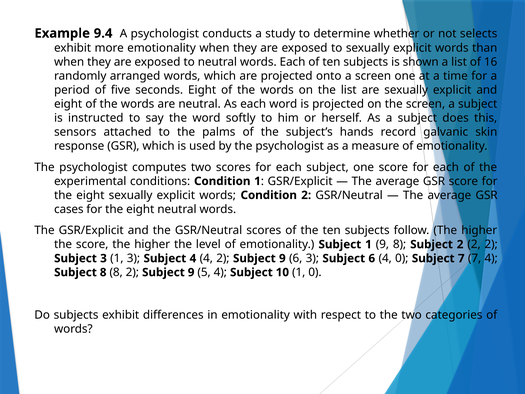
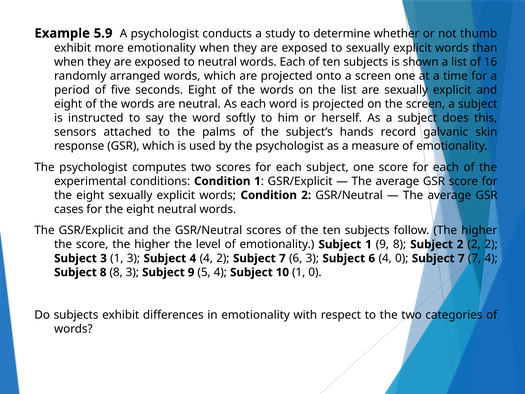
9.4: 9.4 -> 5.9
selects: selects -> thumb
4 2 Subject 9: 9 -> 7
8 2: 2 -> 3
